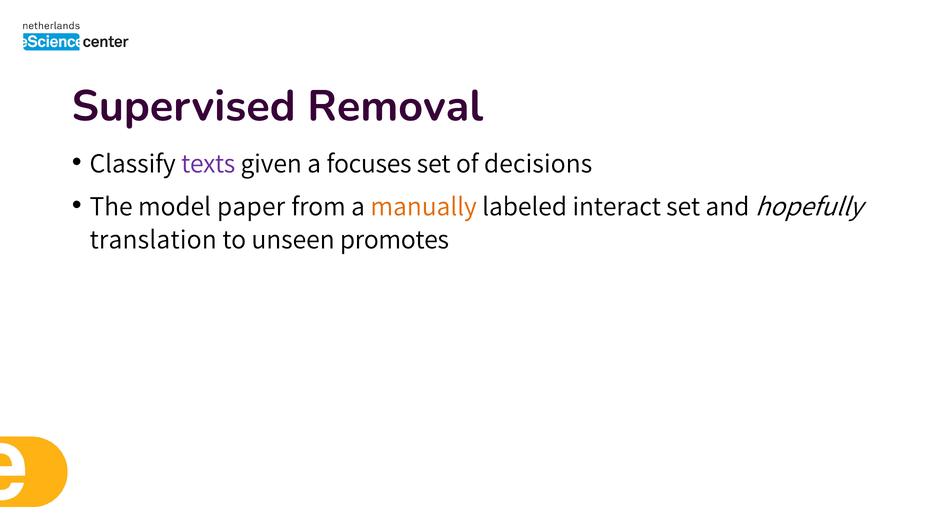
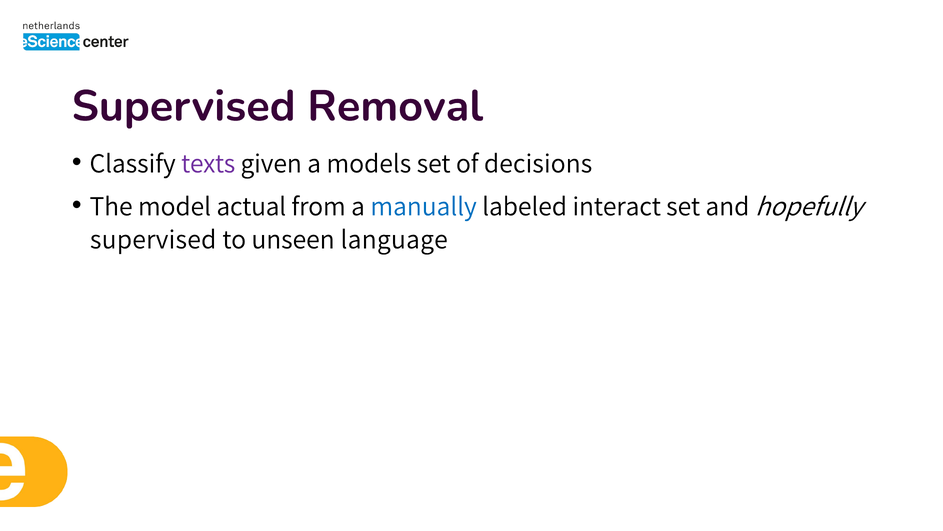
focuses: focuses -> models
paper: paper -> actual
manually colour: orange -> blue
translation at (153, 239): translation -> supervised
promotes: promotes -> language
